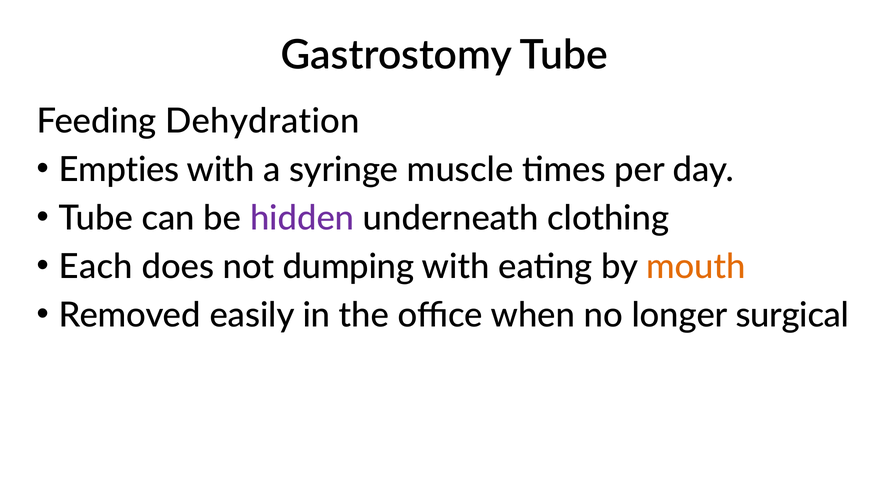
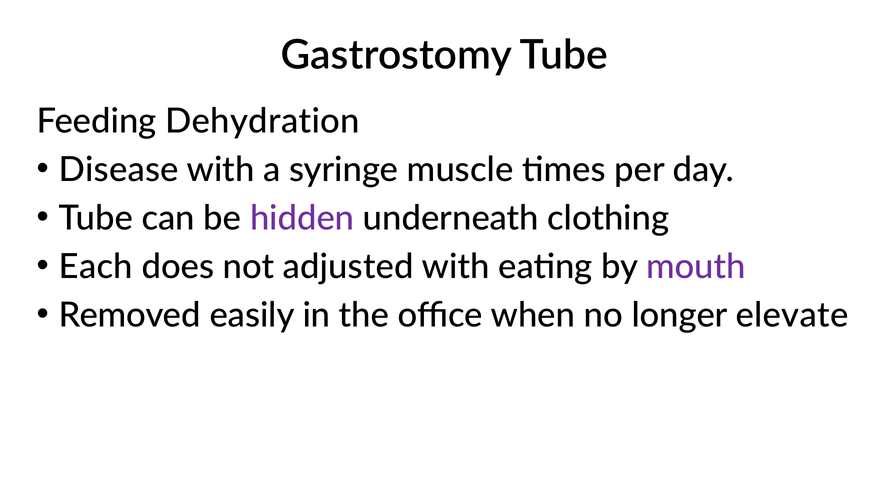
Empties: Empties -> Disease
dumping: dumping -> adjusted
mouth colour: orange -> purple
surgical: surgical -> elevate
